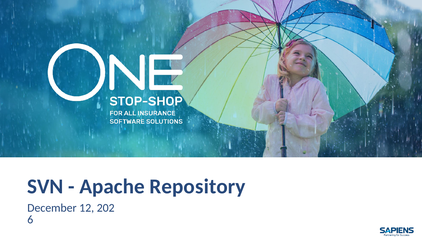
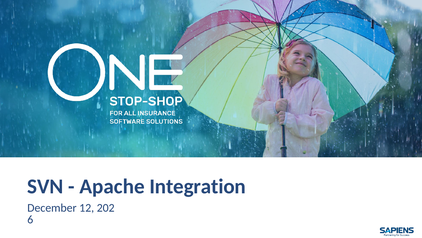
Repository: Repository -> Integration
